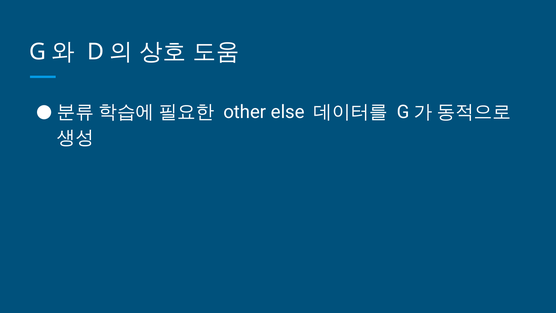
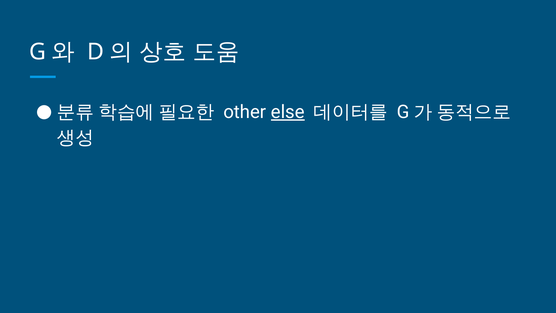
else underline: none -> present
